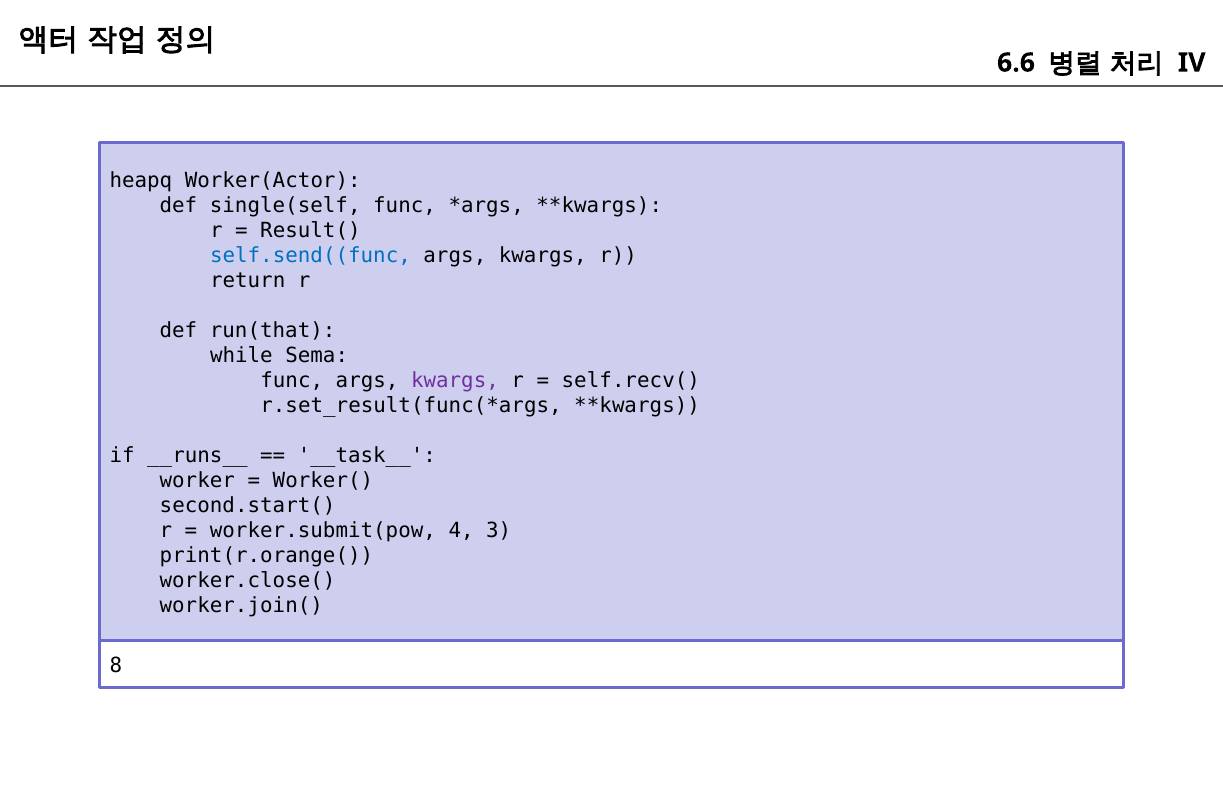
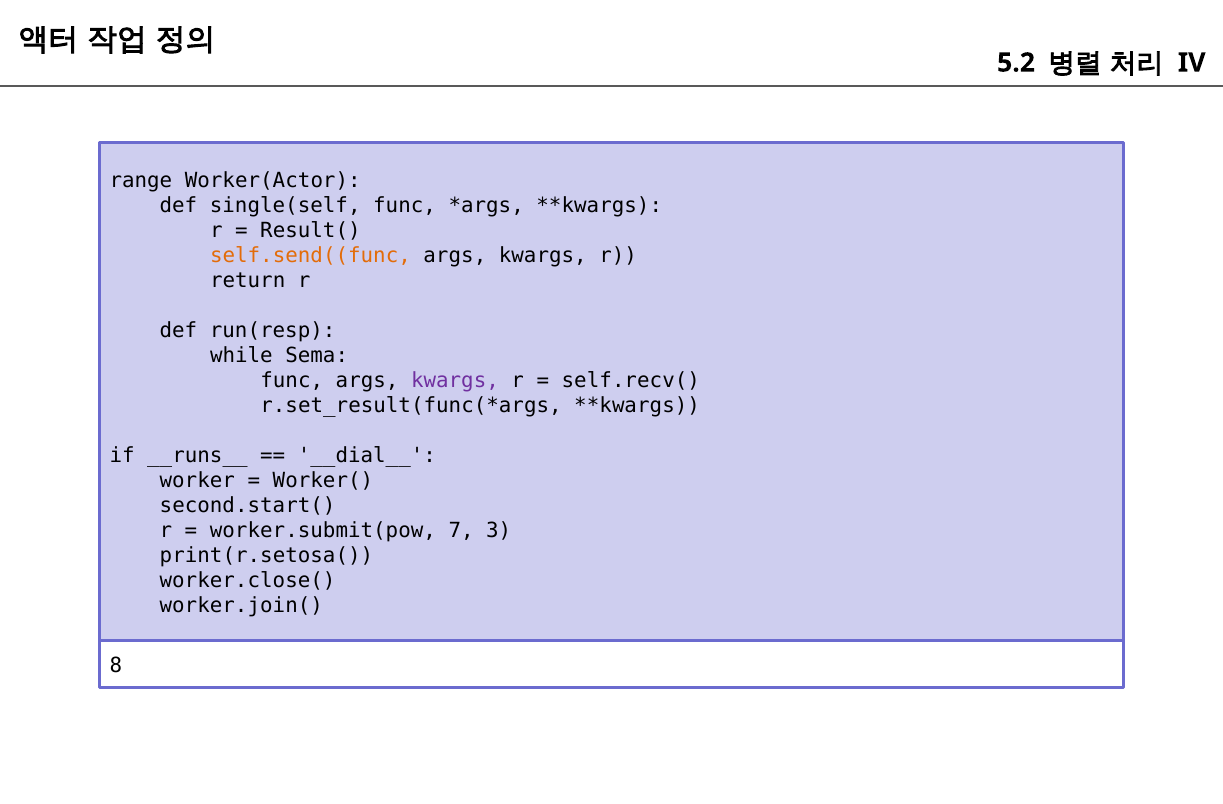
6.6: 6.6 -> 5.2
heapq: heapq -> range
self.send((func colour: blue -> orange
run(that: run(that -> run(resp
__task__: __task__ -> __dial__
4: 4 -> 7
print(r.orange(: print(r.orange( -> print(r.setosa(
